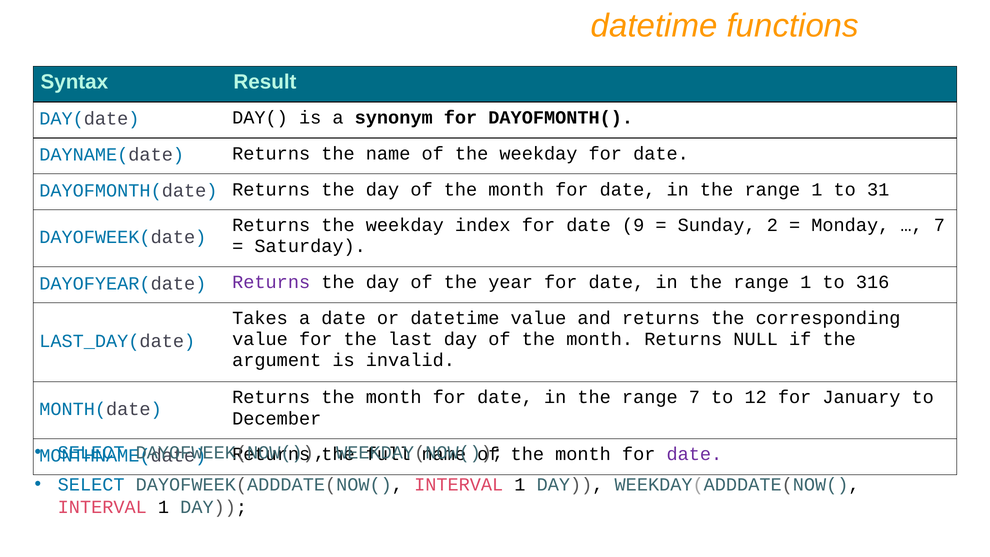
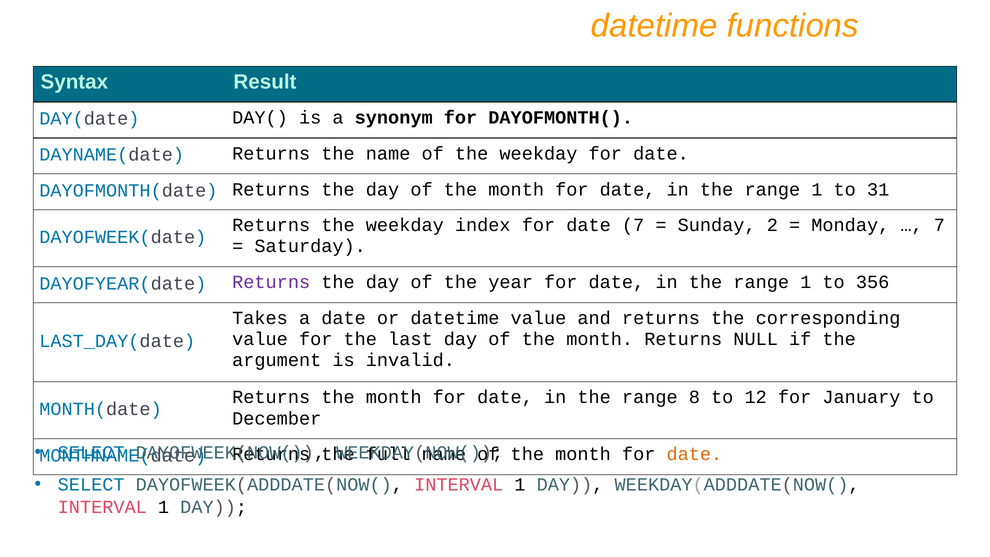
date 9: 9 -> 7
316: 316 -> 356
range 7: 7 -> 8
date at (694, 454) colour: purple -> orange
